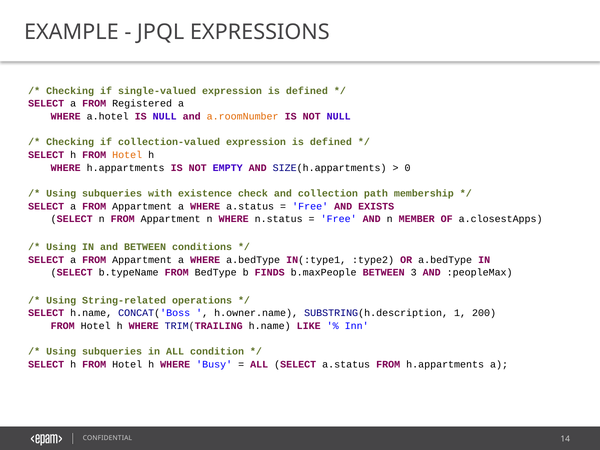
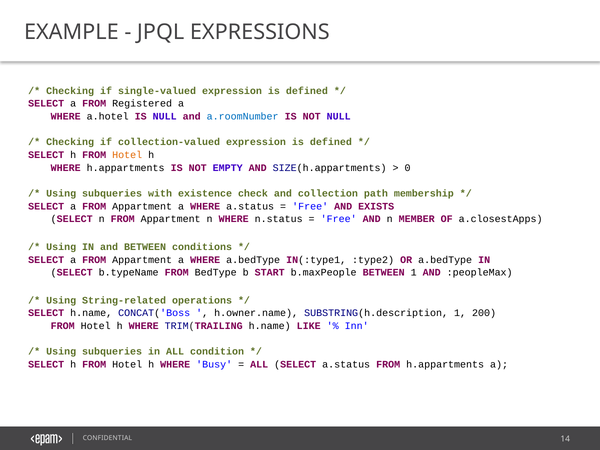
a.roomNumber colour: orange -> blue
FINDS: FINDS -> START
BETWEEN 3: 3 -> 1
